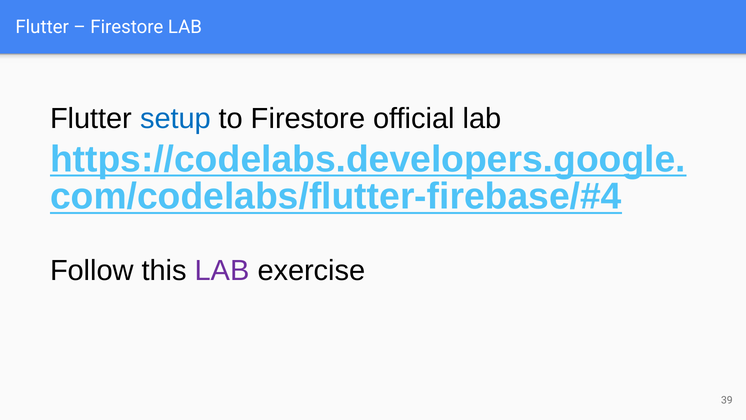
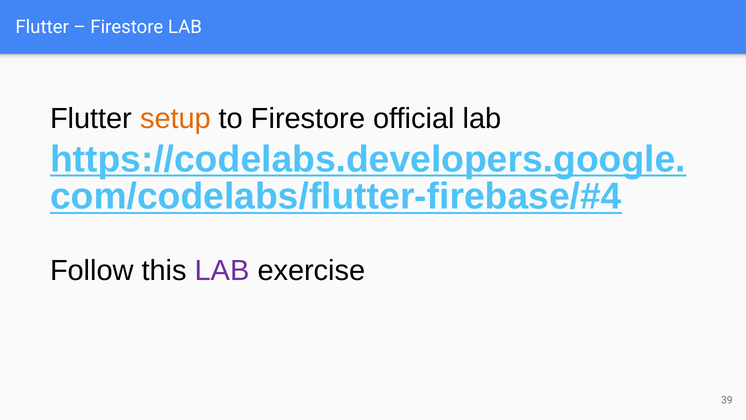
setup colour: blue -> orange
